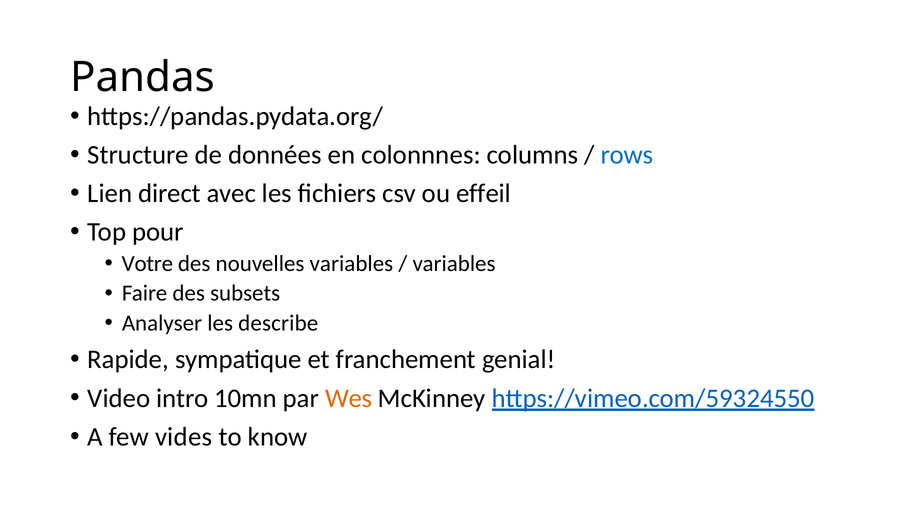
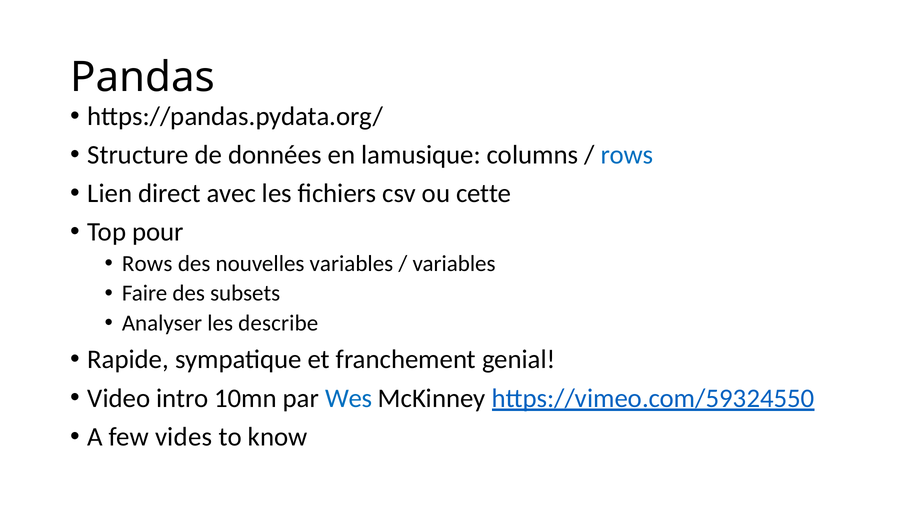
colonnnes: colonnnes -> lamusique
effeil: effeil -> cette
Votre at (147, 264): Votre -> Rows
Wes colour: orange -> blue
